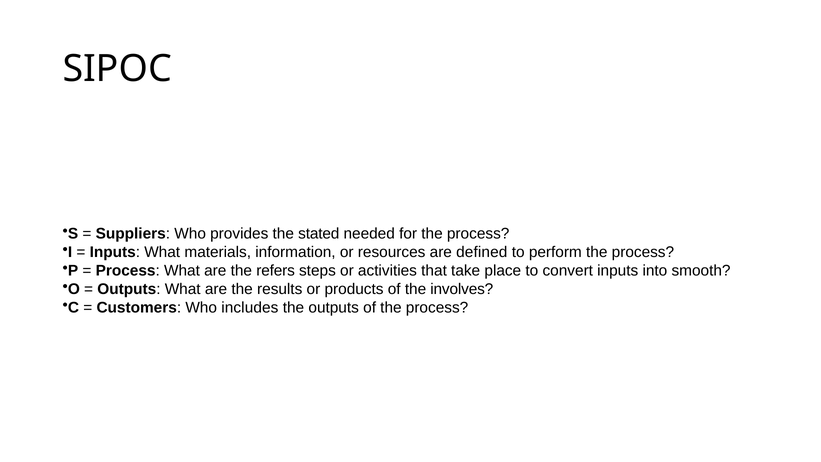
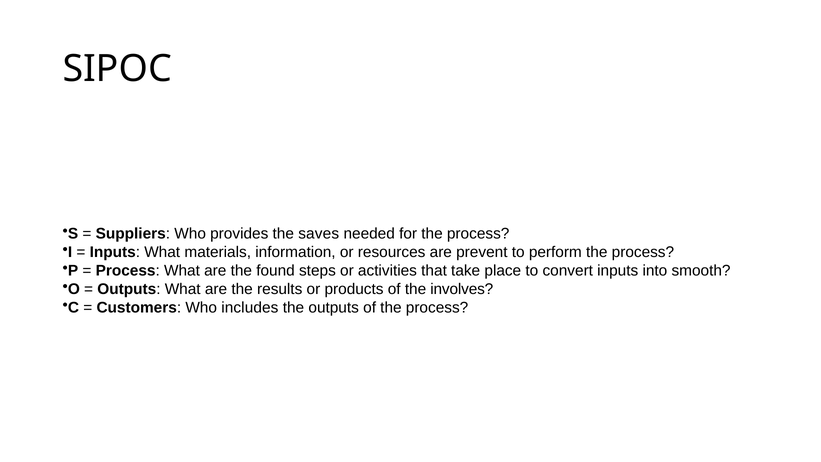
stated: stated -> saves
defined: defined -> prevent
refers: refers -> found
